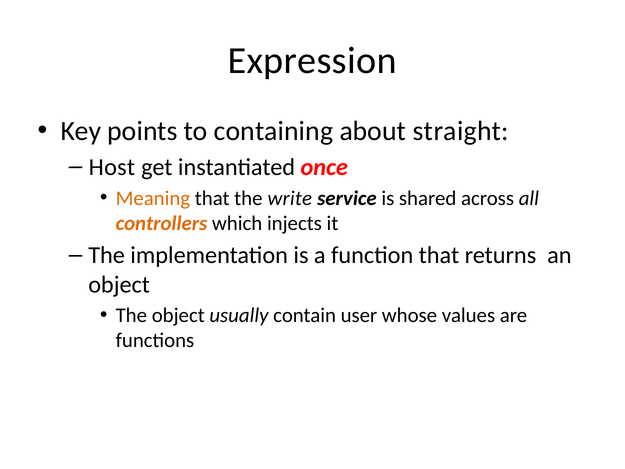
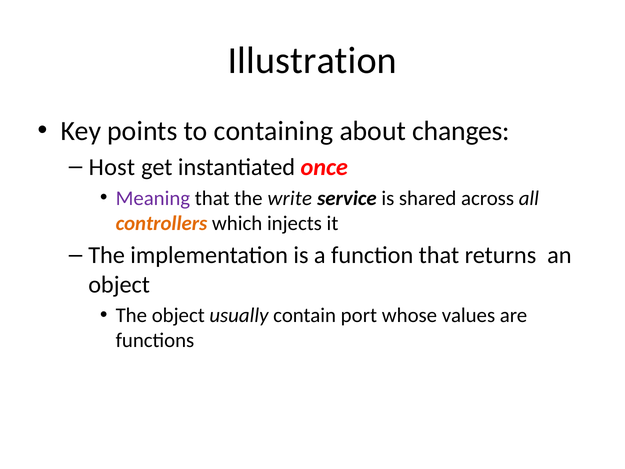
Expression: Expression -> Illustration
straight: straight -> changes
Meaning colour: orange -> purple
user: user -> port
